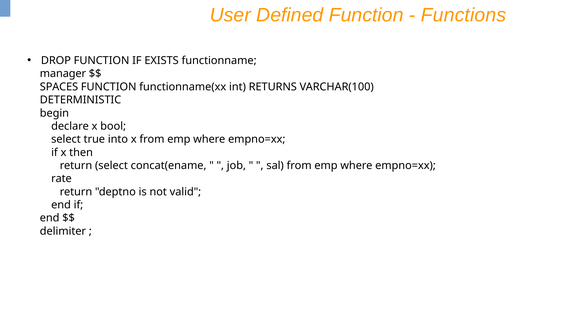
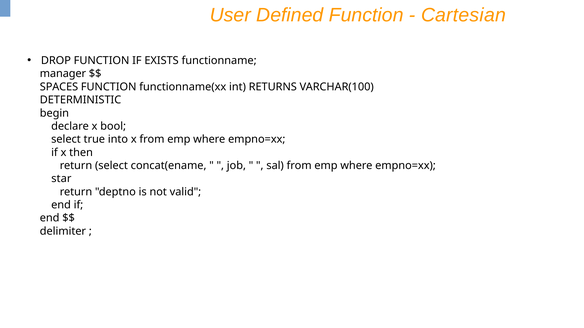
Functions: Functions -> Cartesian
rate: rate -> star
